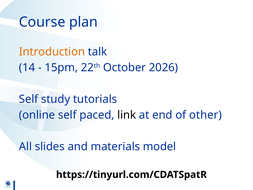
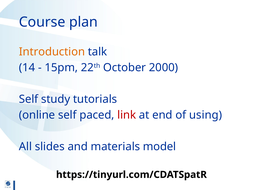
2026: 2026 -> 2000
link colour: black -> red
other: other -> using
